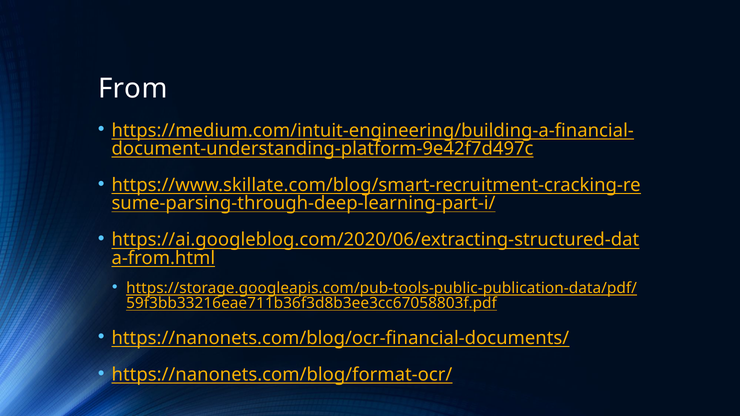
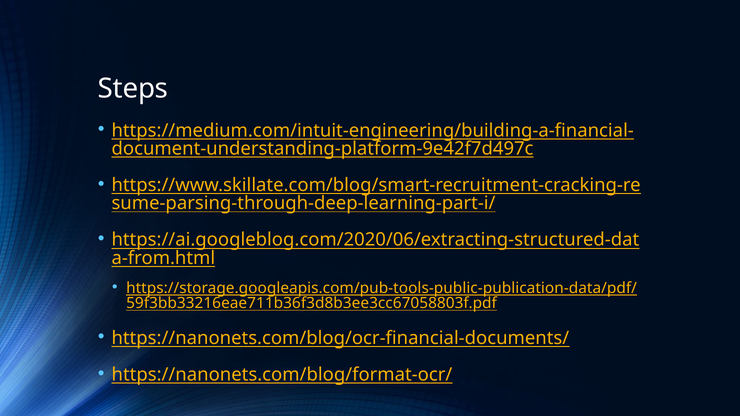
From: From -> Steps
